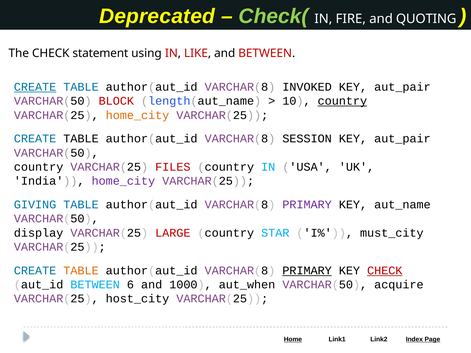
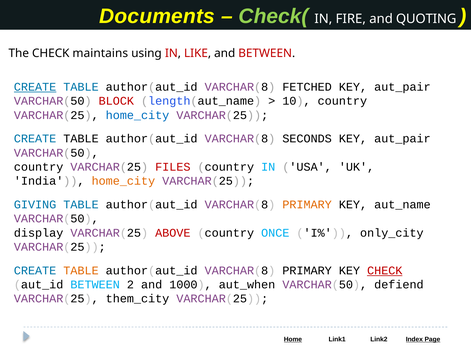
Deprecated: Deprecated -> Documents
statement: statement -> maintains
INVOKED: INVOKED -> FETCHED
country at (342, 101) underline: present -> none
home_city at (138, 115) colour: orange -> blue
SESSION: SESSION -> SECONDS
home_city at (123, 181) colour: purple -> orange
PRIMARY at (307, 205) colour: purple -> orange
LARGE: LARGE -> ABOVE
STAR: STAR -> ONCE
must_city: must_city -> only_city
PRIMARY at (307, 271) underline: present -> none
6: 6 -> 2
acquire: acquire -> defiend
host_city: host_city -> them_city
